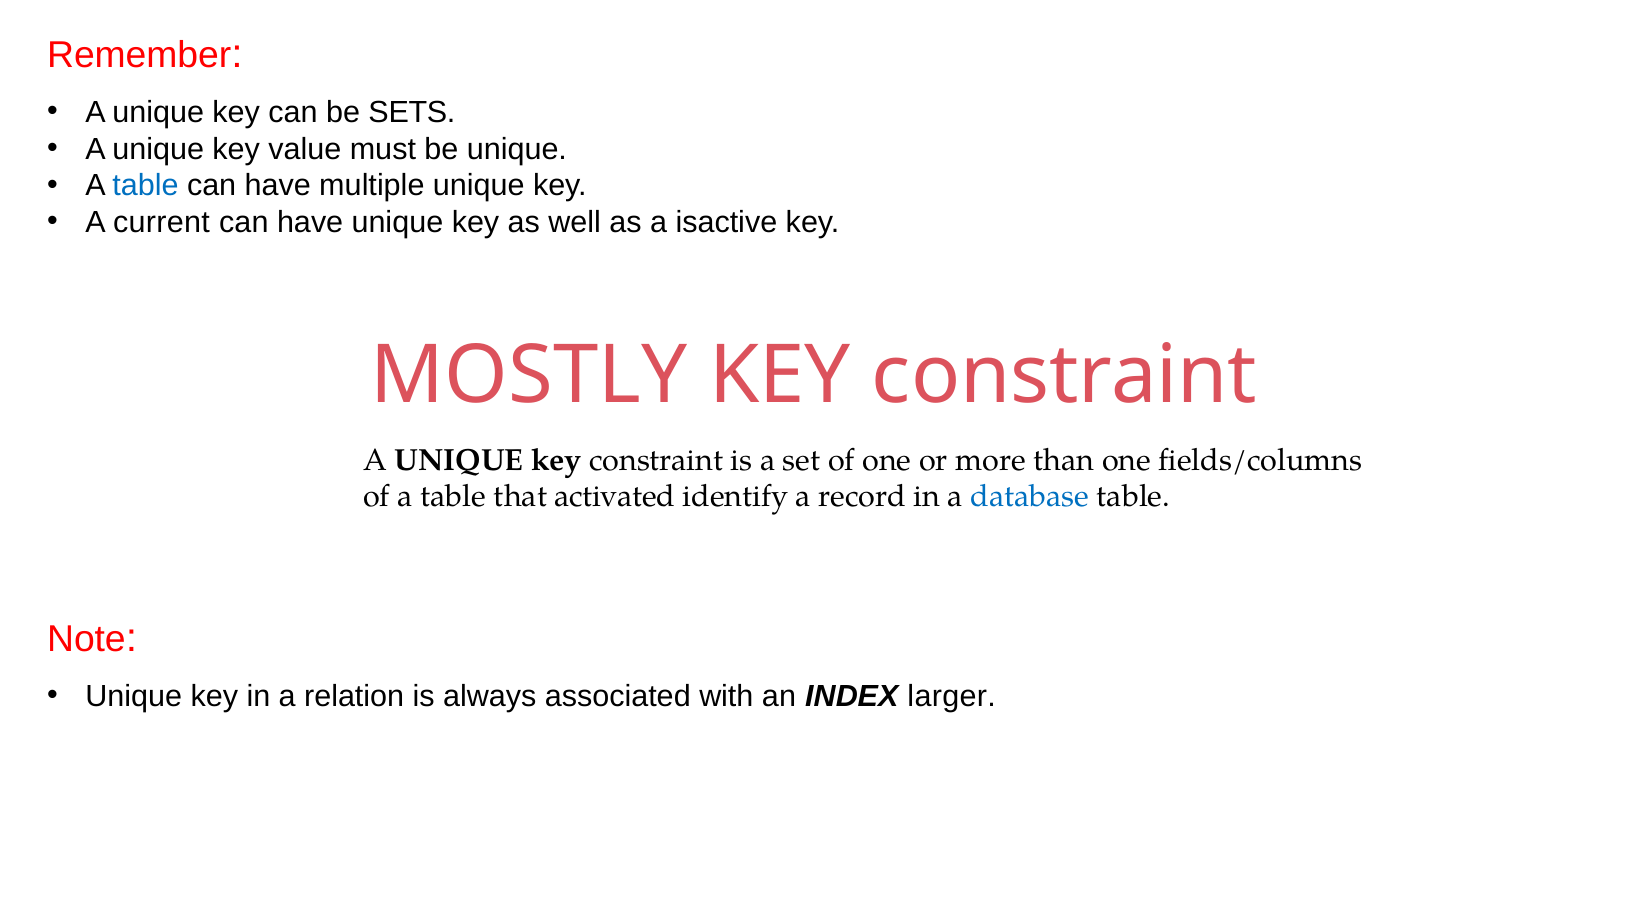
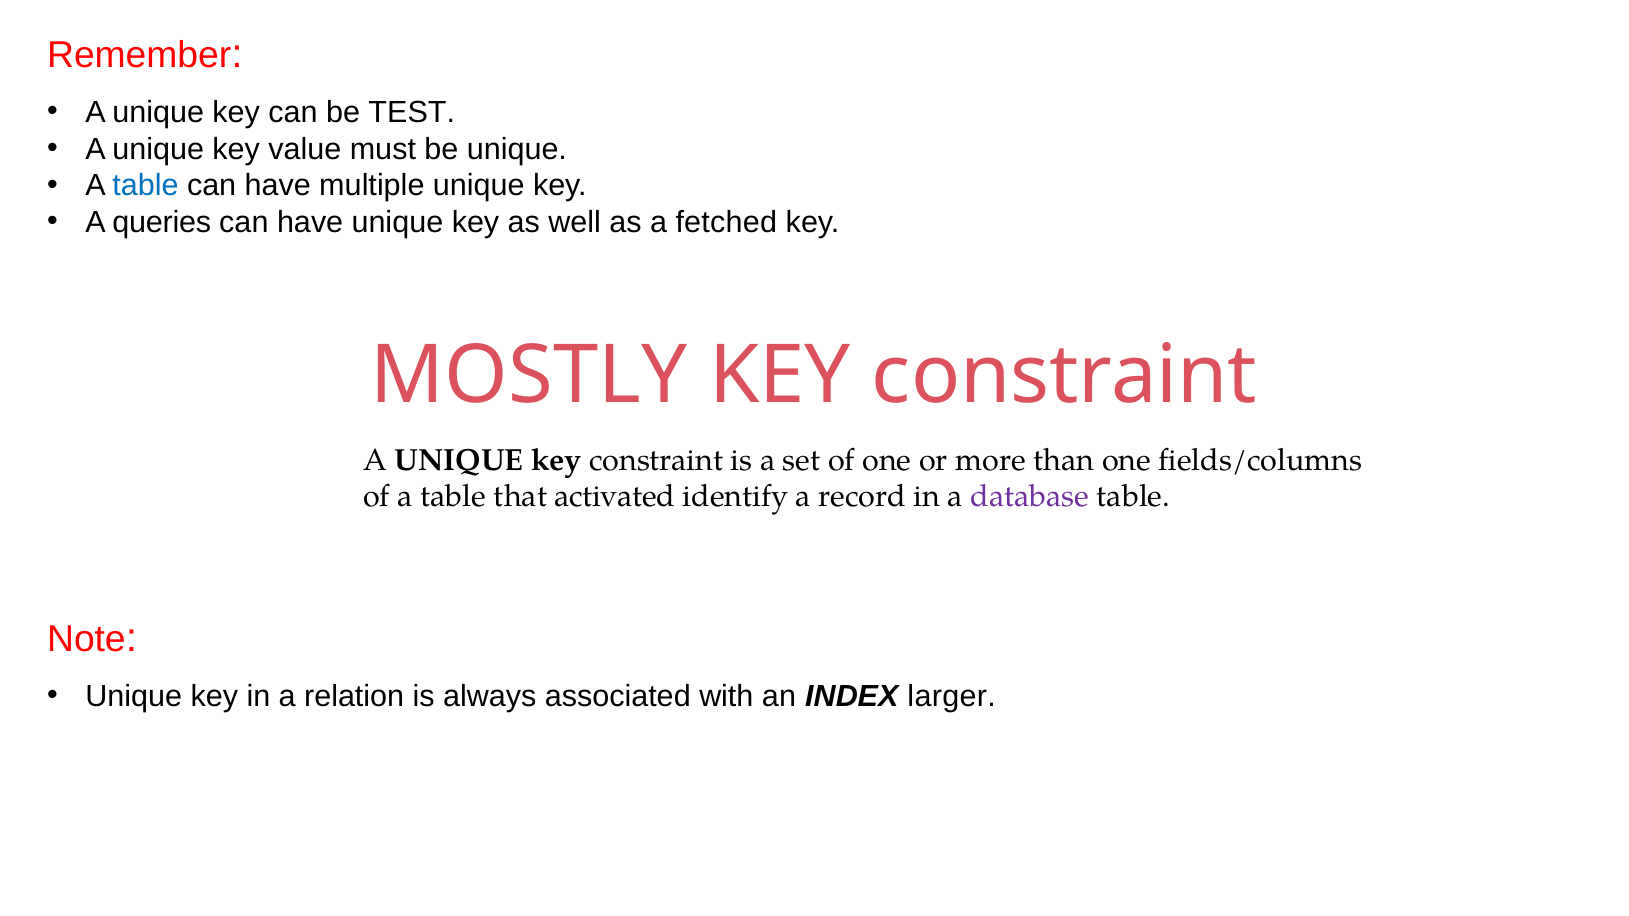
SETS: SETS -> TEST
current: current -> queries
isactive: isactive -> fetched
database colour: blue -> purple
